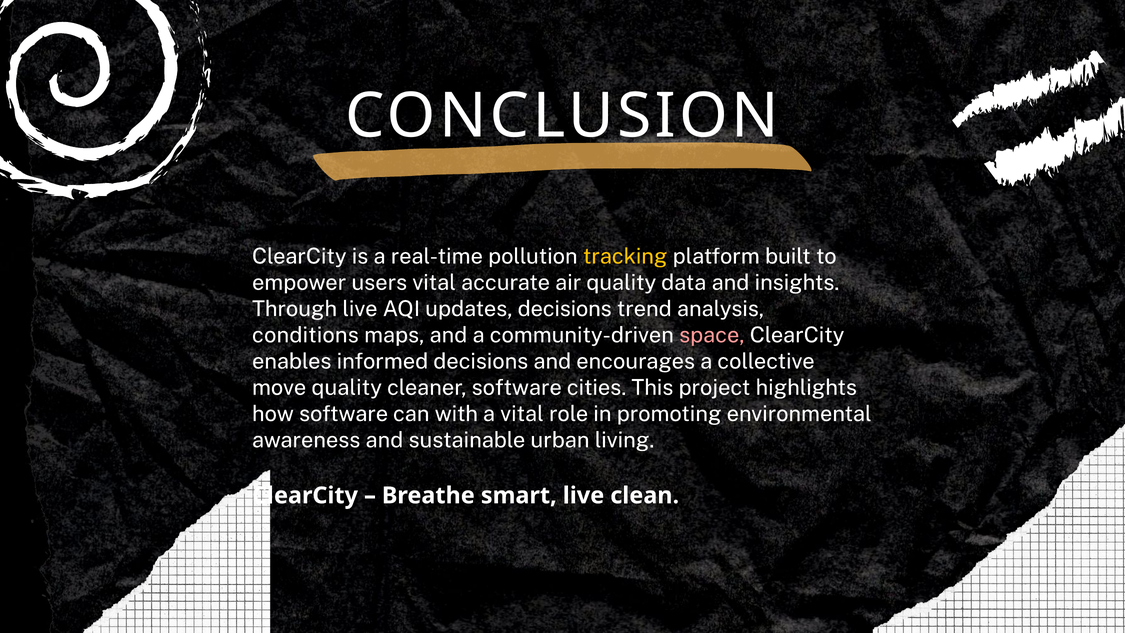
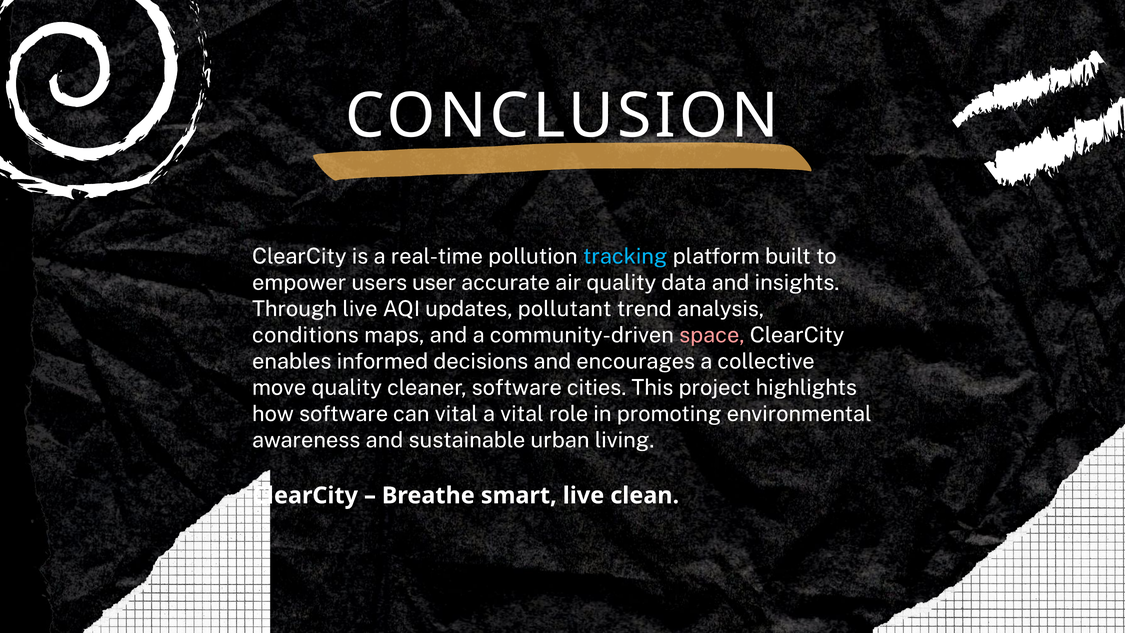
tracking colour: yellow -> light blue
users vital: vital -> user
updates decisions: decisions -> pollutant
can with: with -> vital
